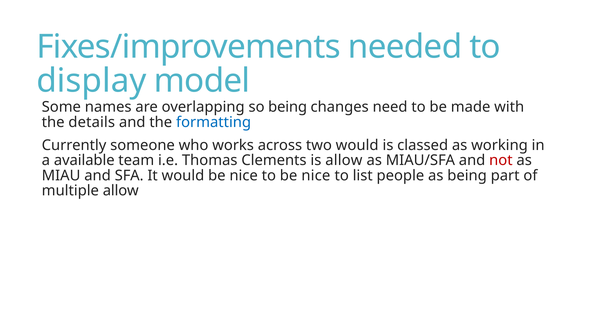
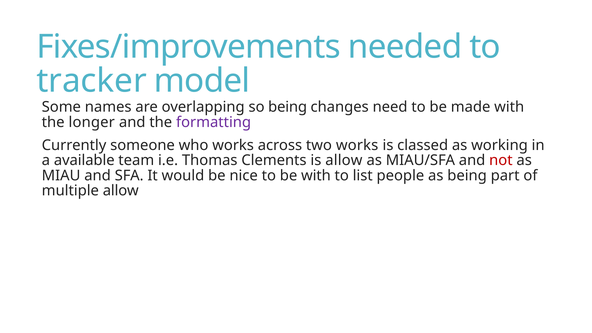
display: display -> tracker
details: details -> longer
formatting colour: blue -> purple
two would: would -> works
to be nice: nice -> with
